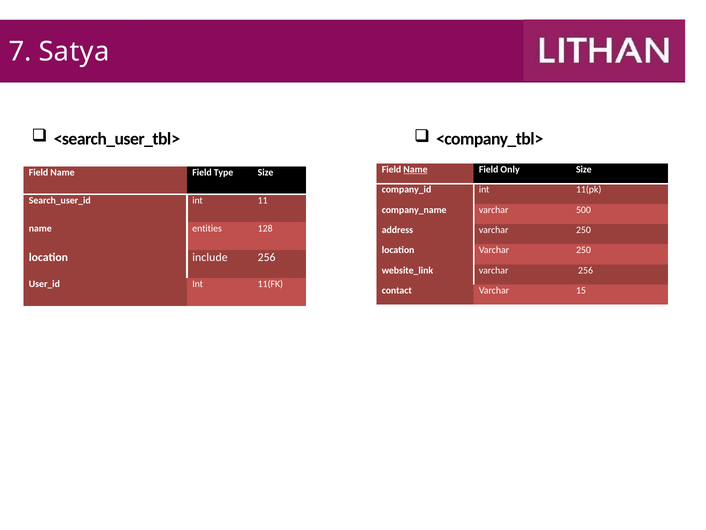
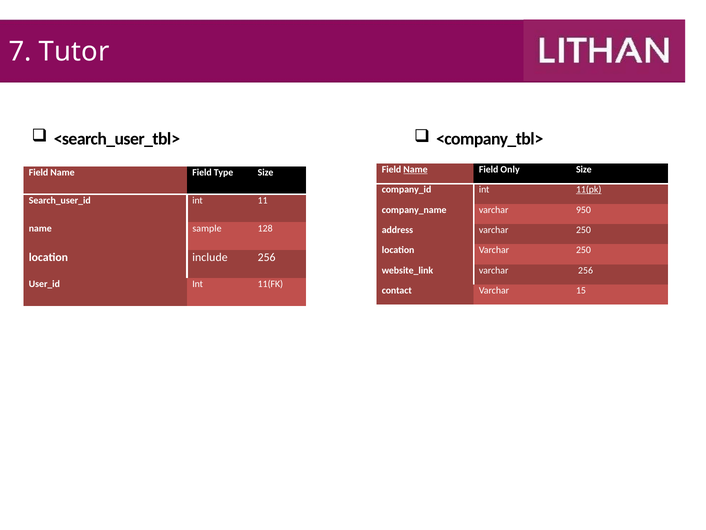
Satya: Satya -> Tutor
11(pk underline: none -> present
500: 500 -> 950
entities: entities -> sample
